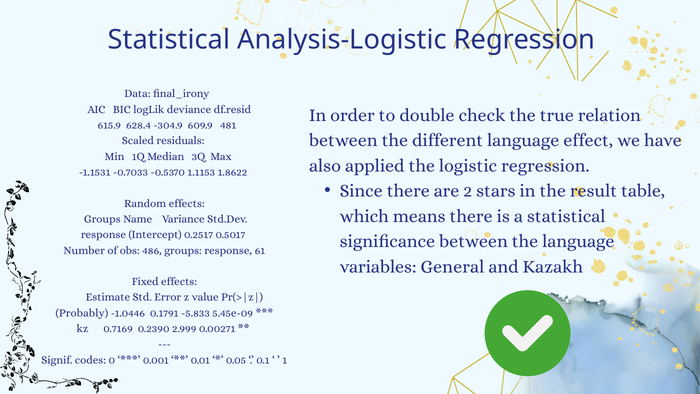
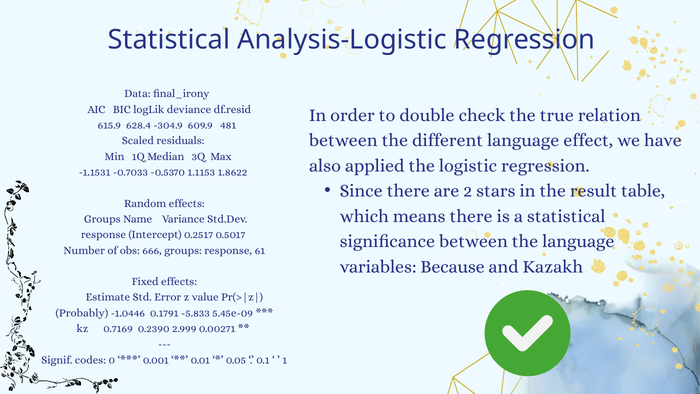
486: 486 -> 666
General: General -> Because
